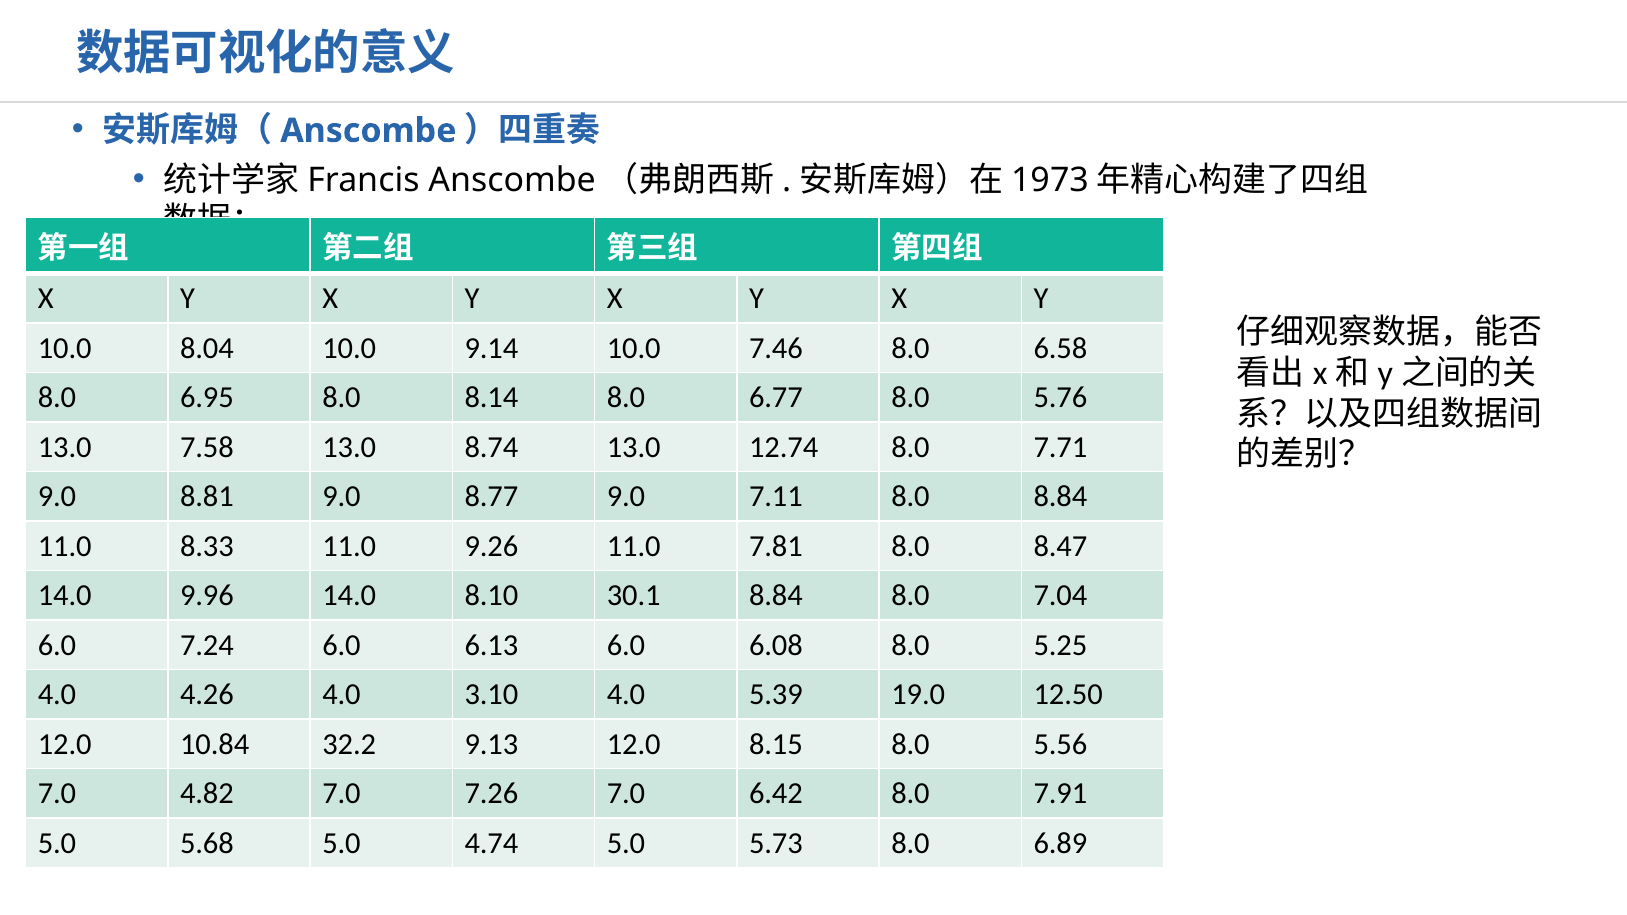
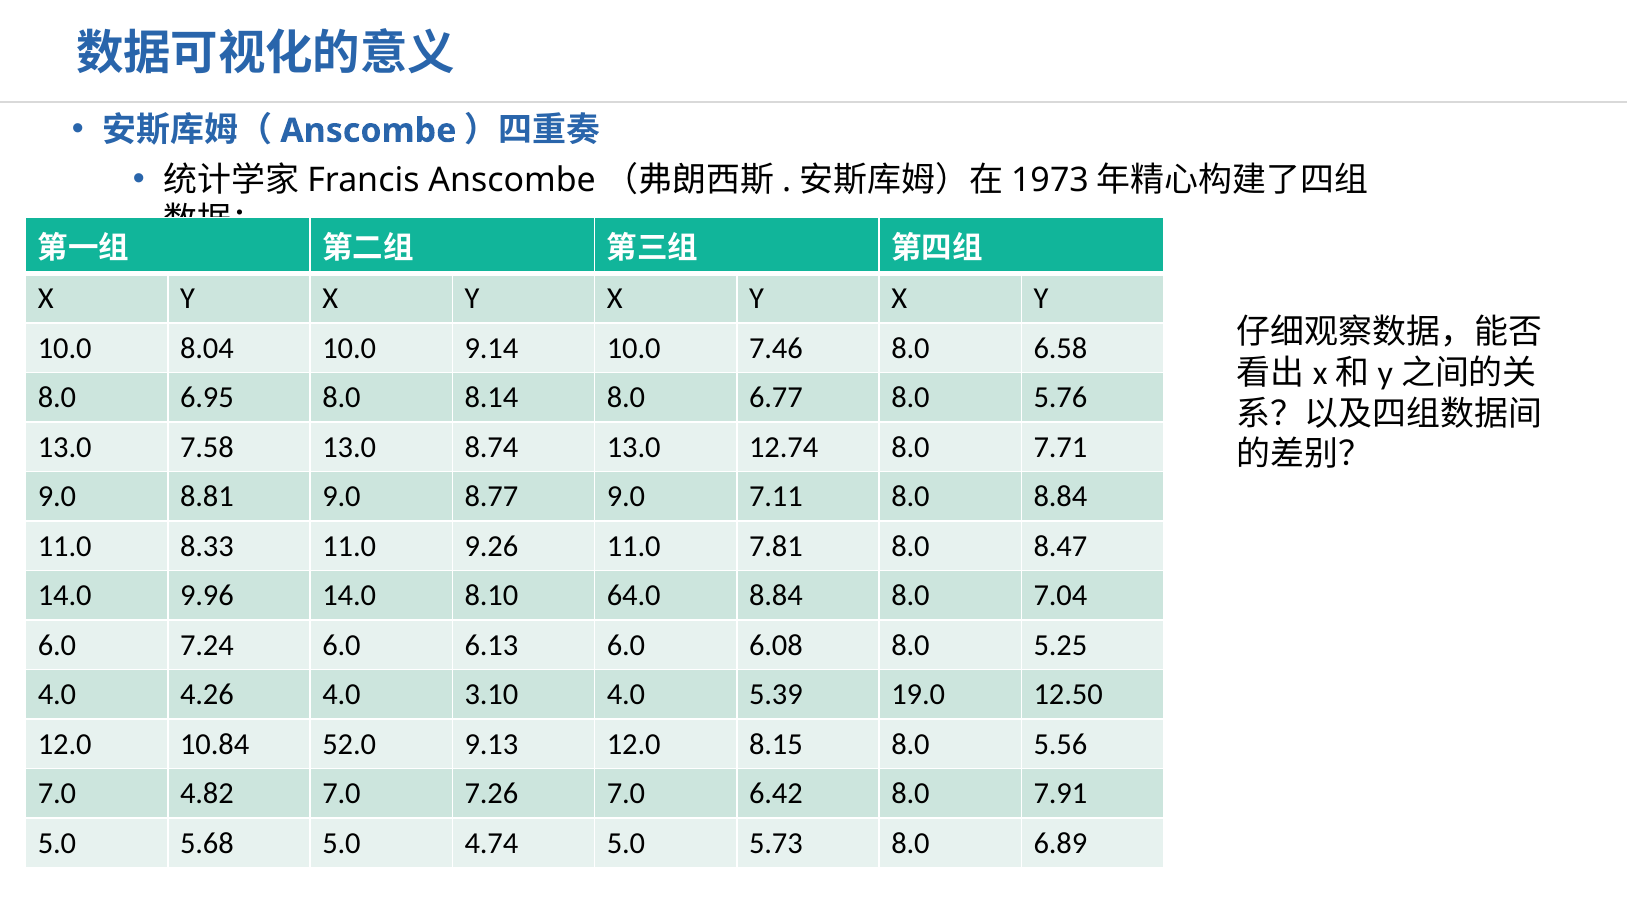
30.1: 30.1 -> 64.0
32.2: 32.2 -> 52.0
